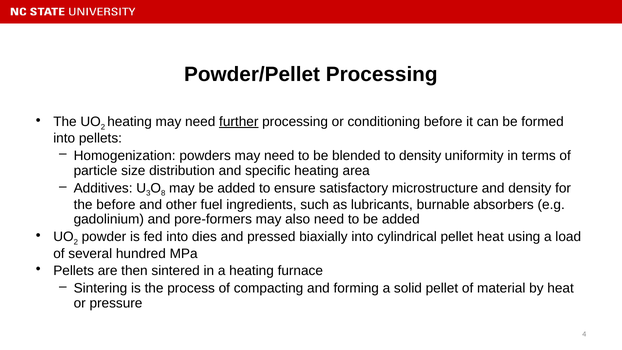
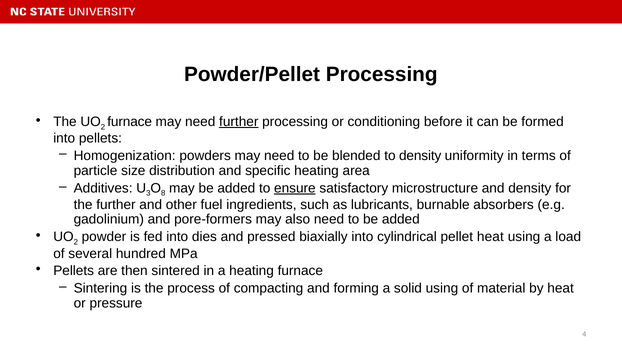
heating at (130, 122): heating -> furnace
ensure underline: none -> present
the before: before -> further
solid pellet: pellet -> using
